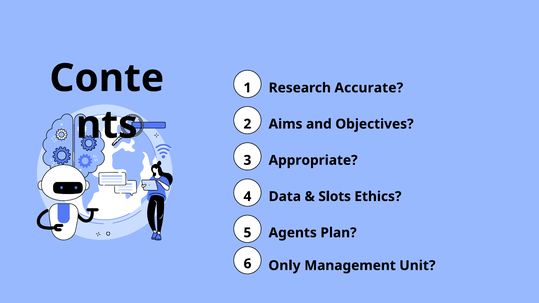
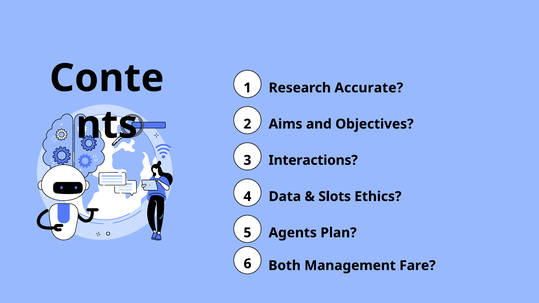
Appropriate: Appropriate -> Interactions
Only: Only -> Both
Unit: Unit -> Fare
